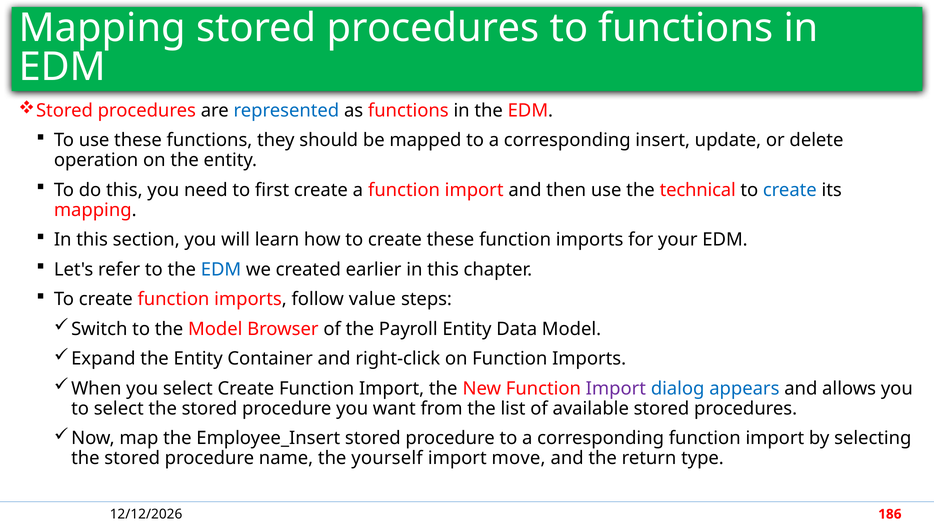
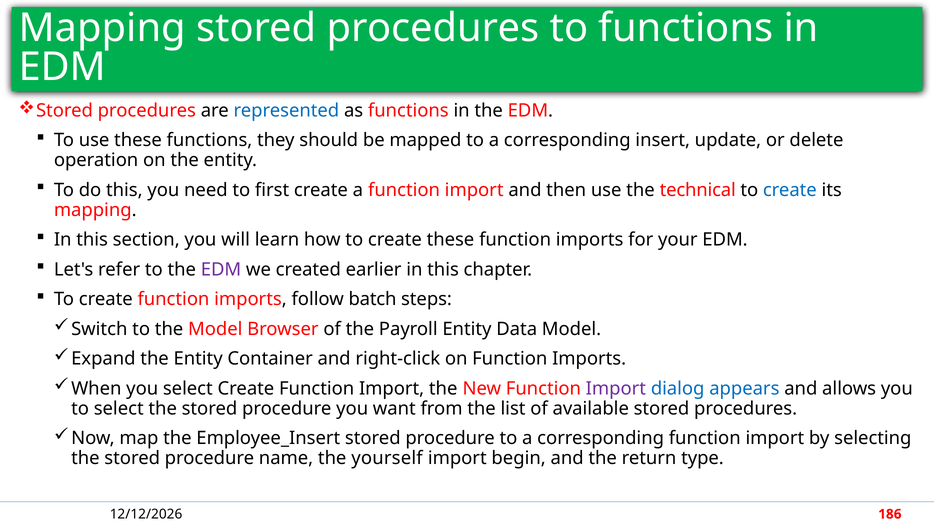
EDM at (221, 269) colour: blue -> purple
value: value -> batch
move: move -> begin
